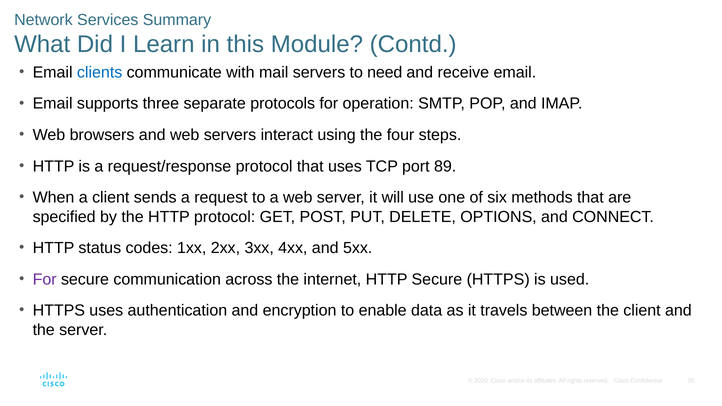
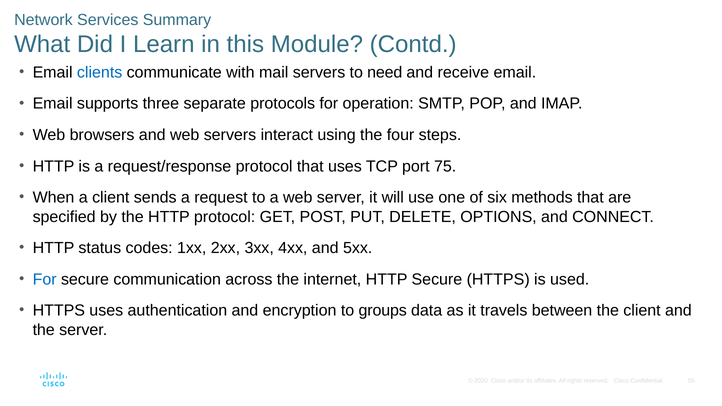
89: 89 -> 75
For at (45, 279) colour: purple -> blue
enable: enable -> groups
